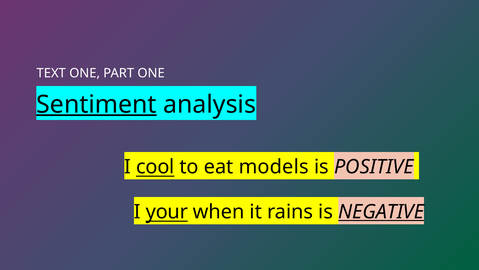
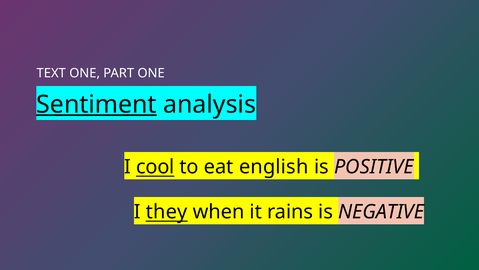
models: models -> english
your: your -> they
NEGATIVE underline: present -> none
